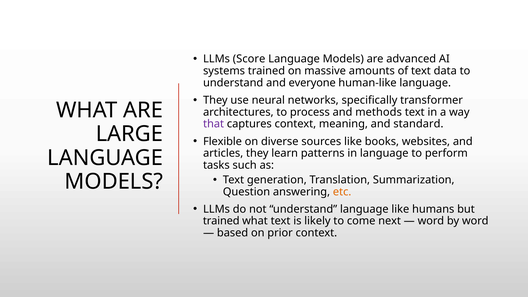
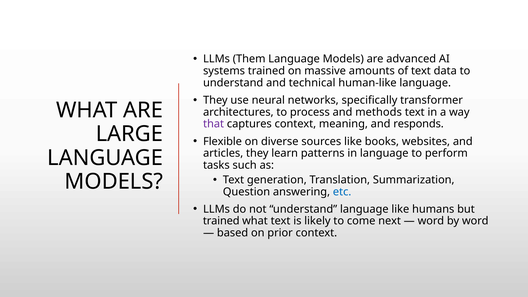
Score: Score -> Them
everyone: everyone -> technical
standard: standard -> responds
etc colour: orange -> blue
